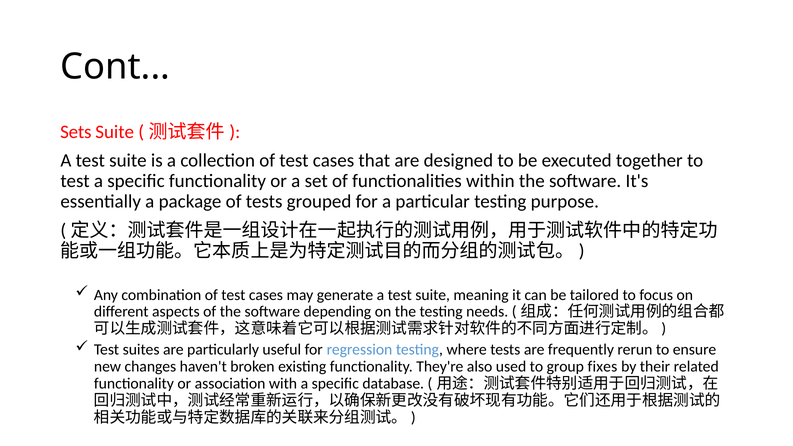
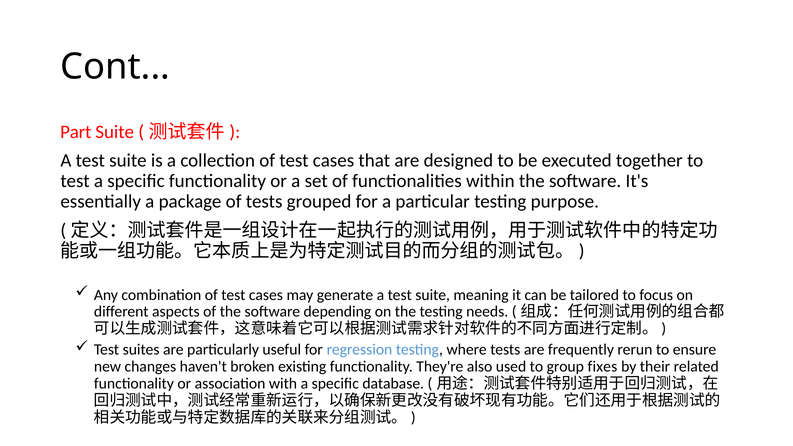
Sets: Sets -> Part
